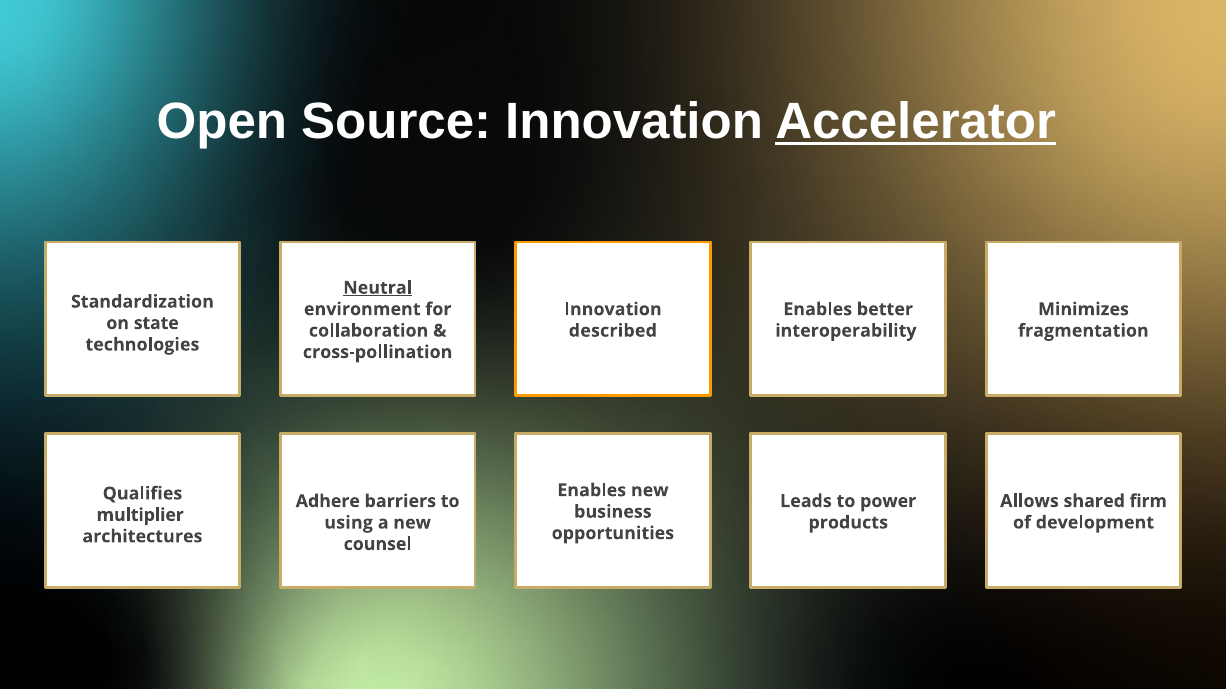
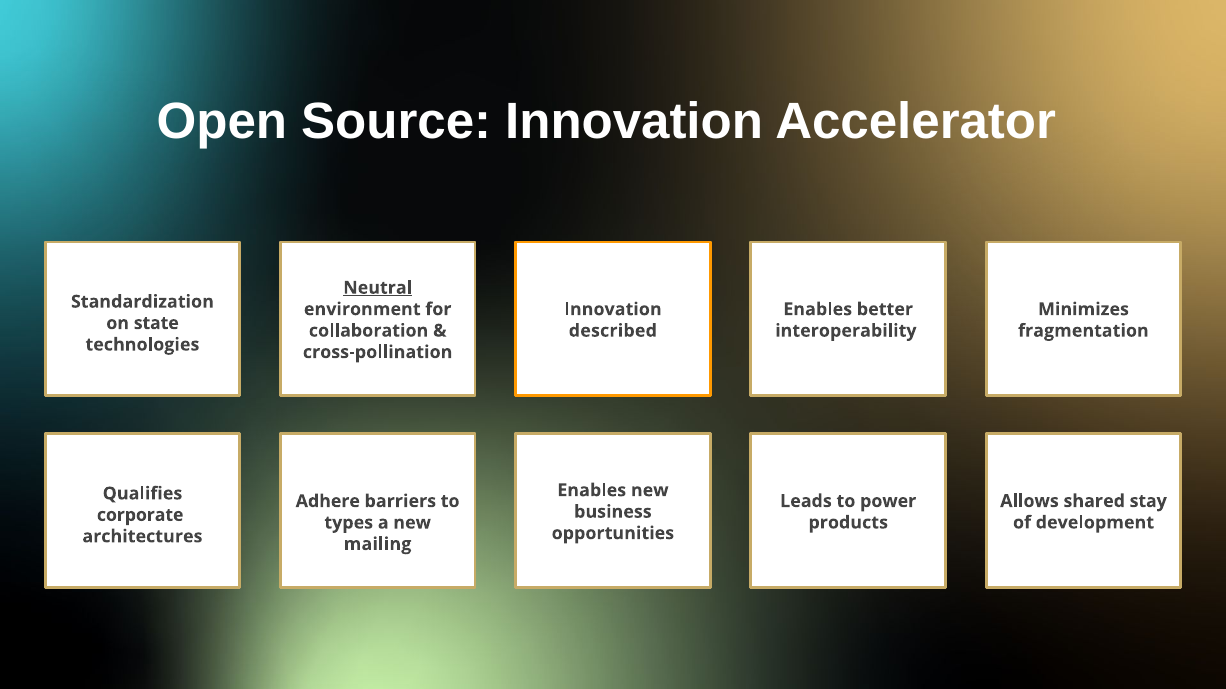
Accelerator underline: present -> none
firm: firm -> stay
multiplier: multiplier -> corporate
using: using -> types
counsel: counsel -> mailing
